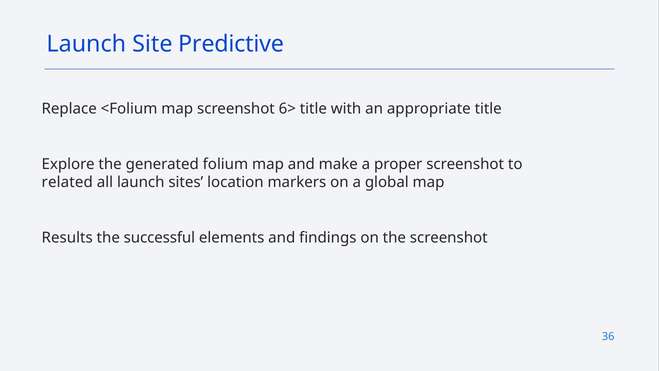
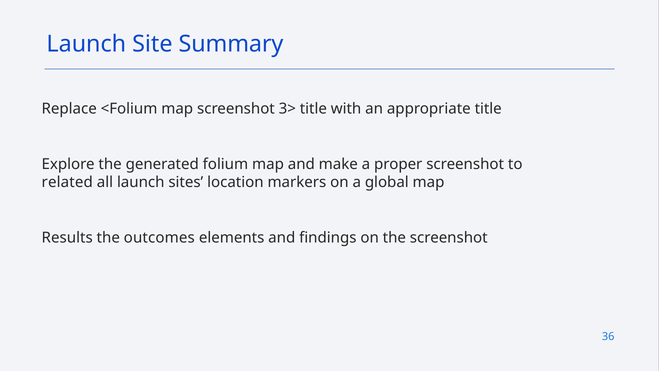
Predictive: Predictive -> Summary
6>: 6> -> 3>
successful: successful -> outcomes
